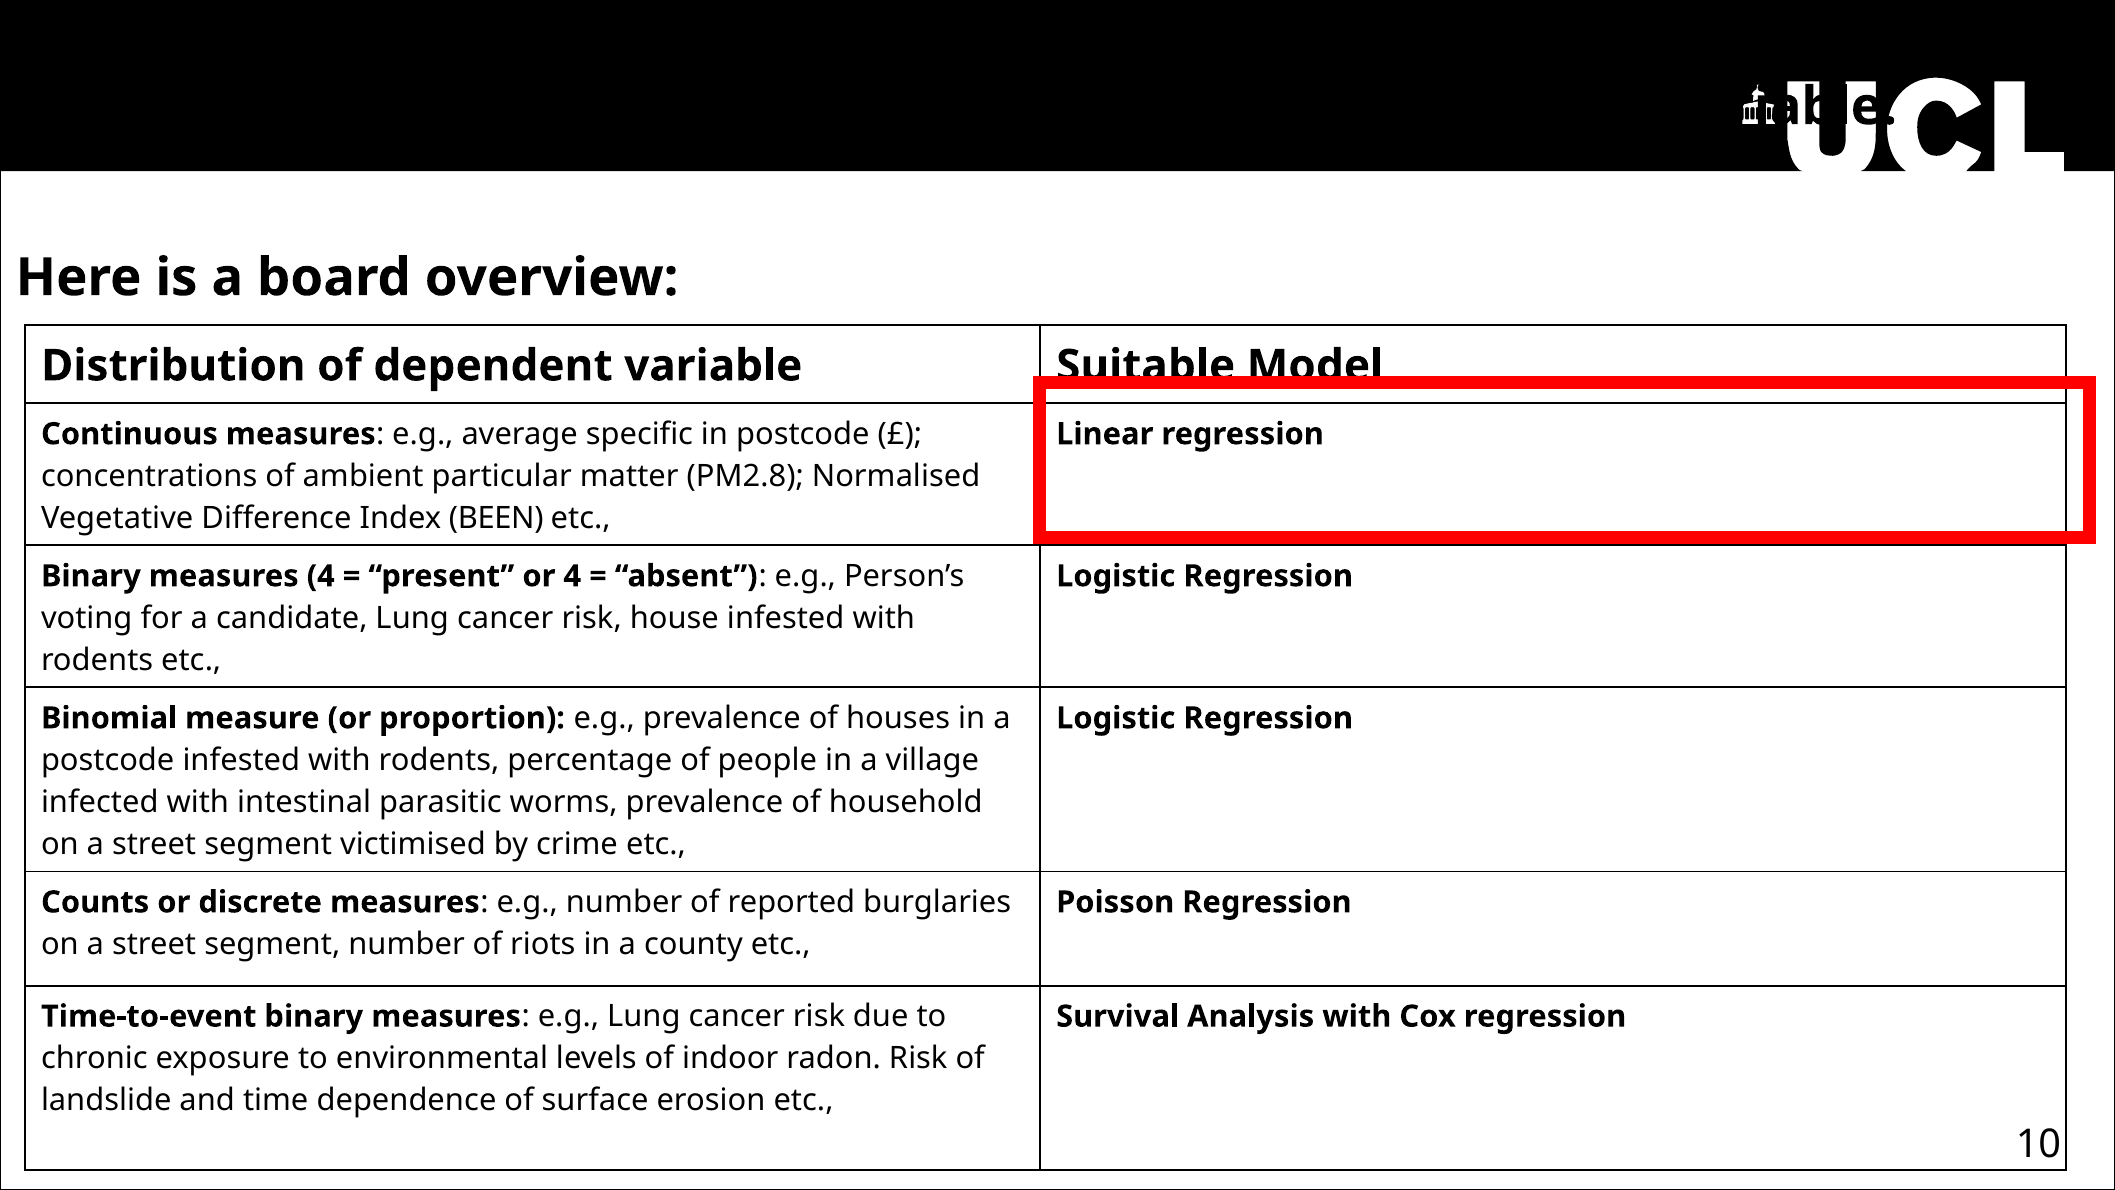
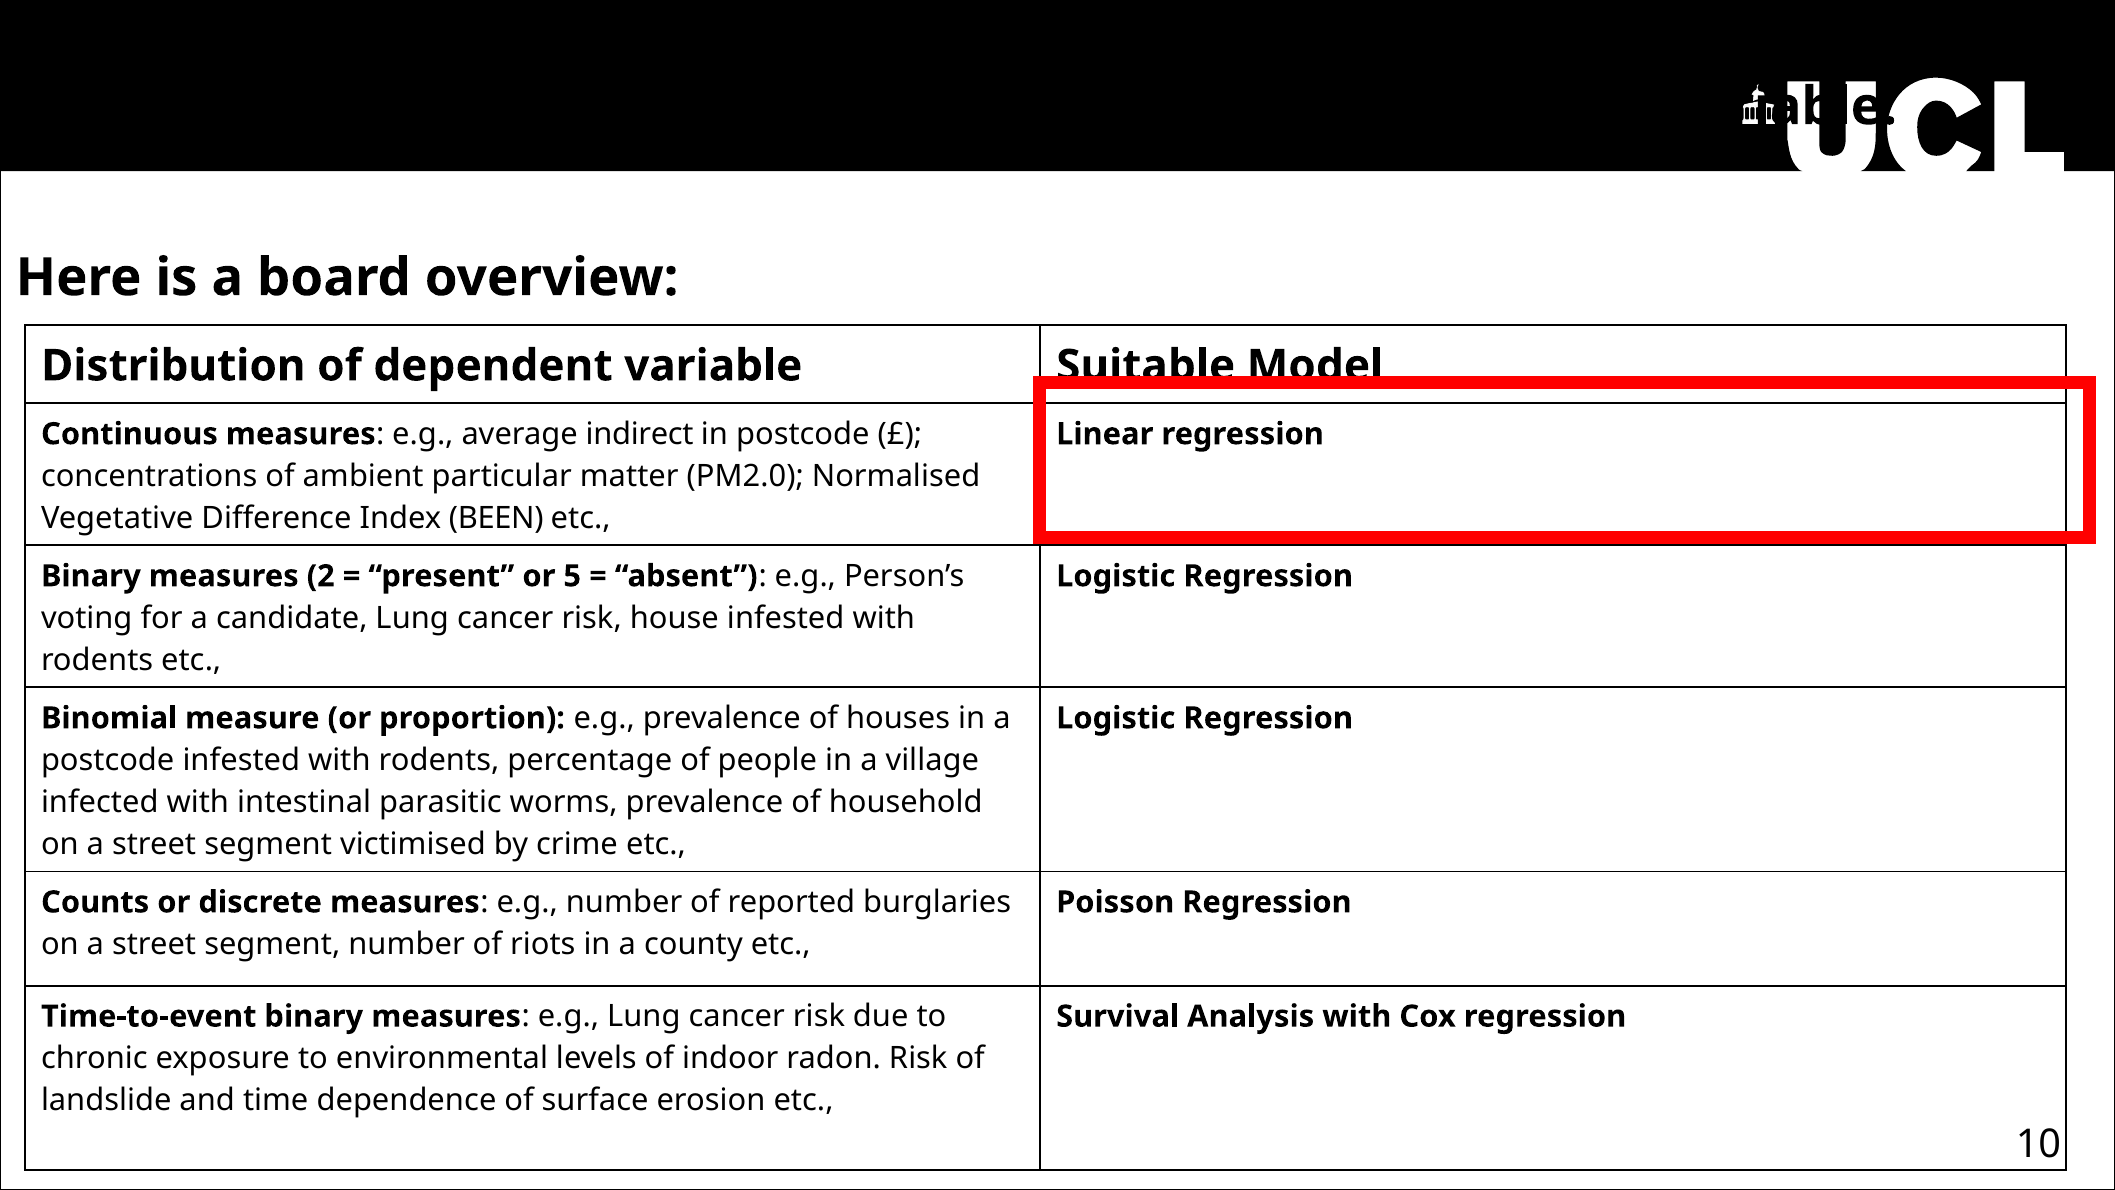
specific: specific -> indirect
PM2.8: PM2.8 -> PM2.0
measures 4: 4 -> 2
or 4: 4 -> 5
